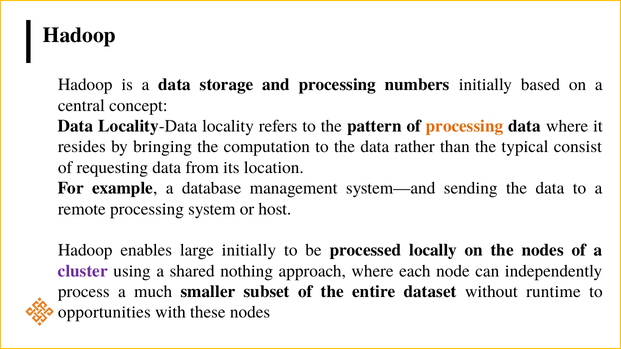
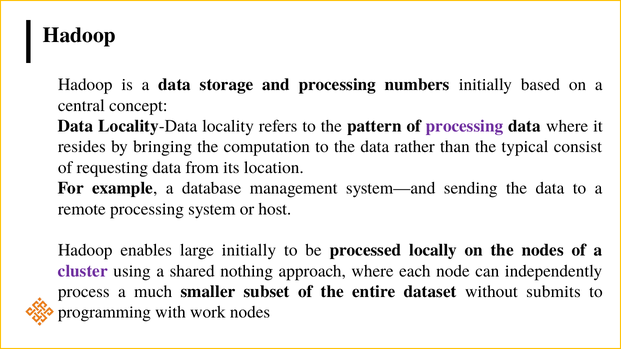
processing at (465, 126) colour: orange -> purple
runtime: runtime -> submits
opportunities: opportunities -> programming
these: these -> work
